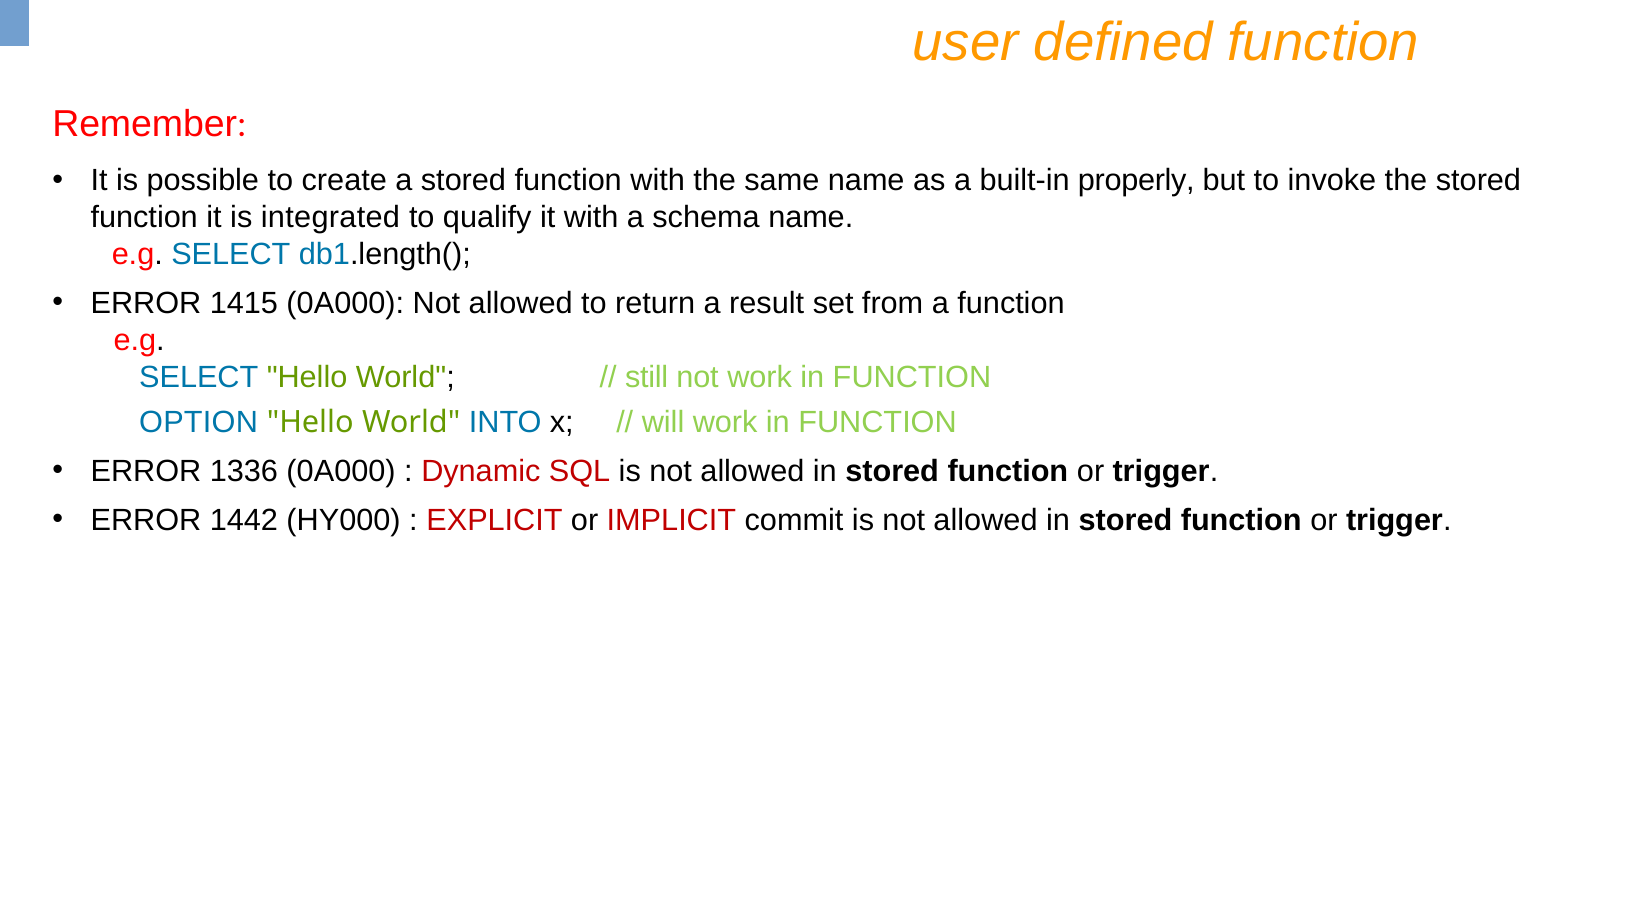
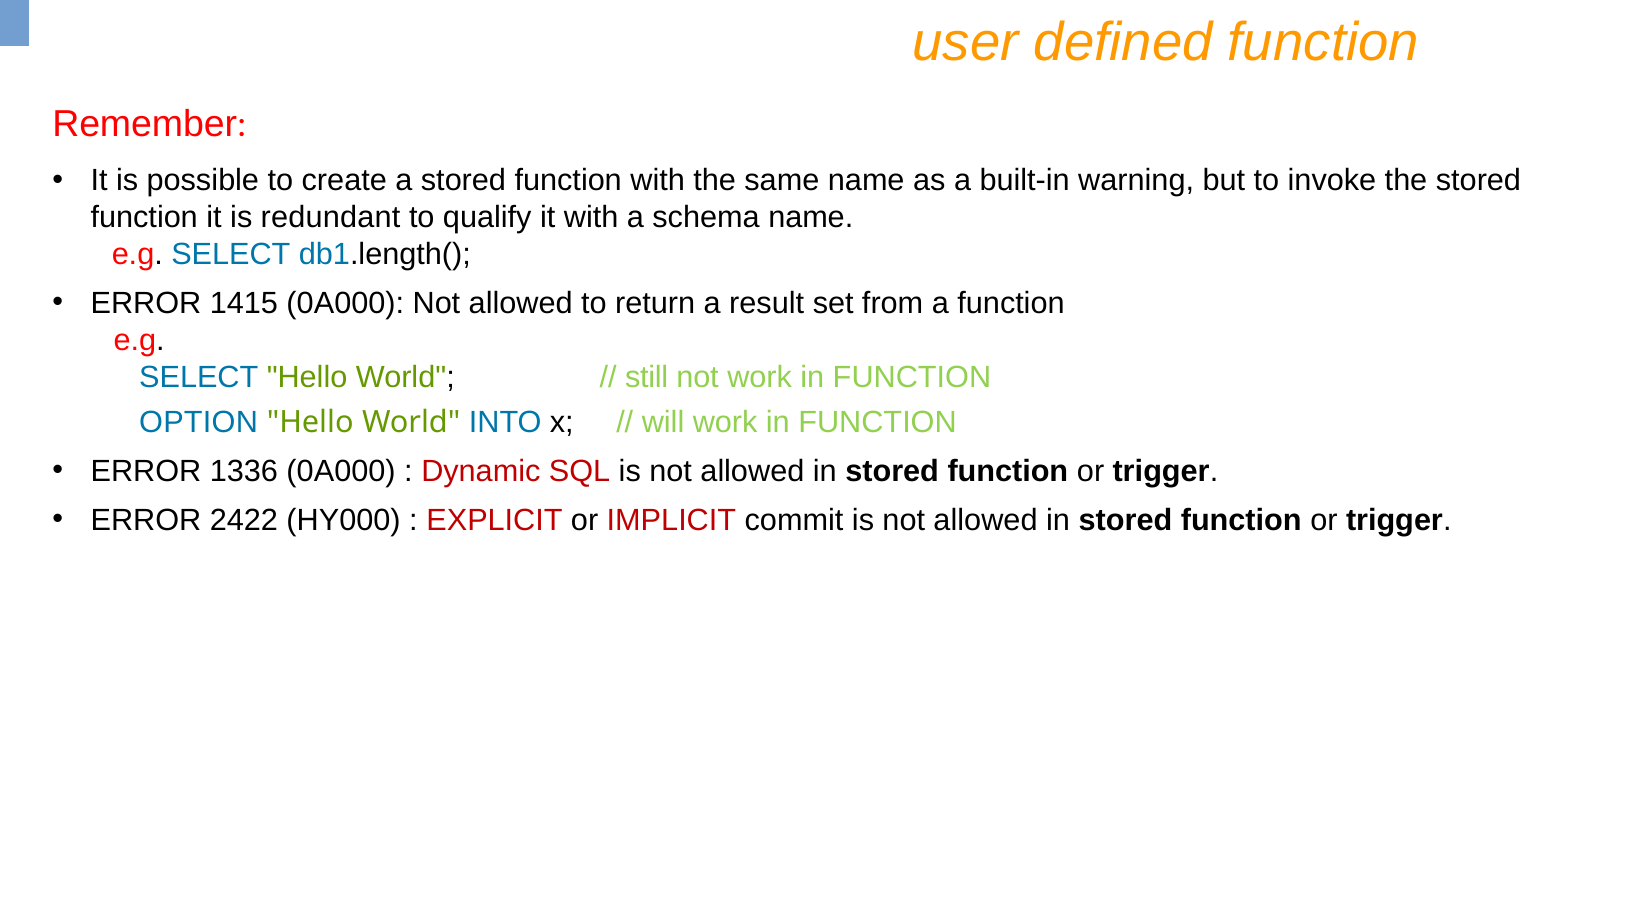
properly: properly -> warning
integrated: integrated -> redundant
1442: 1442 -> 2422
